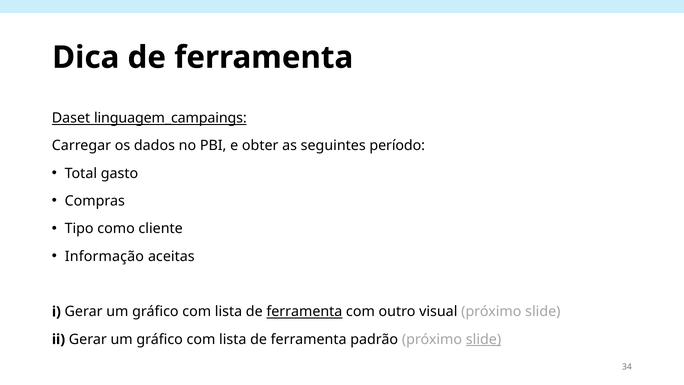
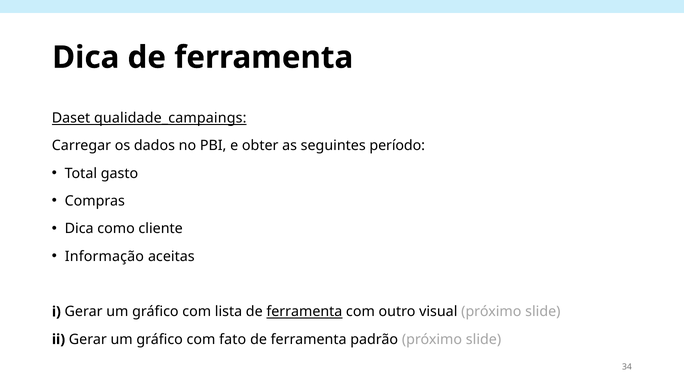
linguagem_campaings: linguagem_campaings -> qualidade_campaings
Tipo at (79, 229): Tipo -> Dica
lista at (233, 339): lista -> fato
slide at (484, 339) underline: present -> none
